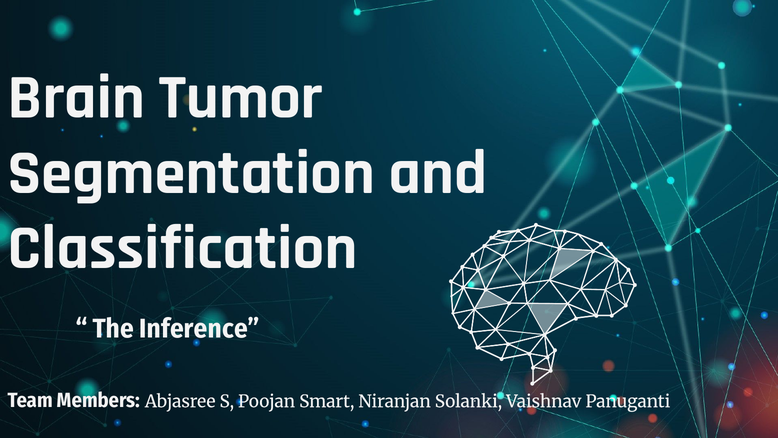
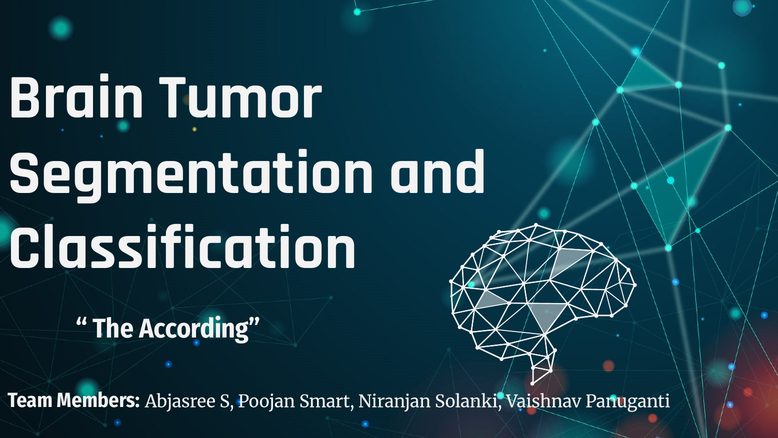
Inference: Inference -> According
